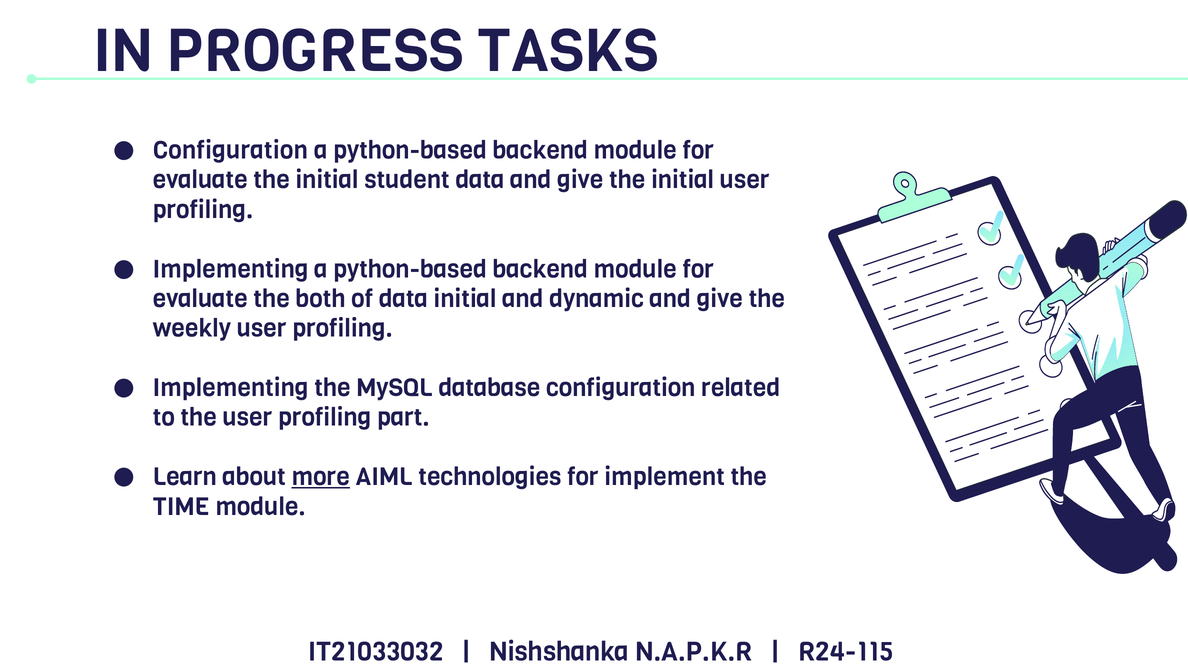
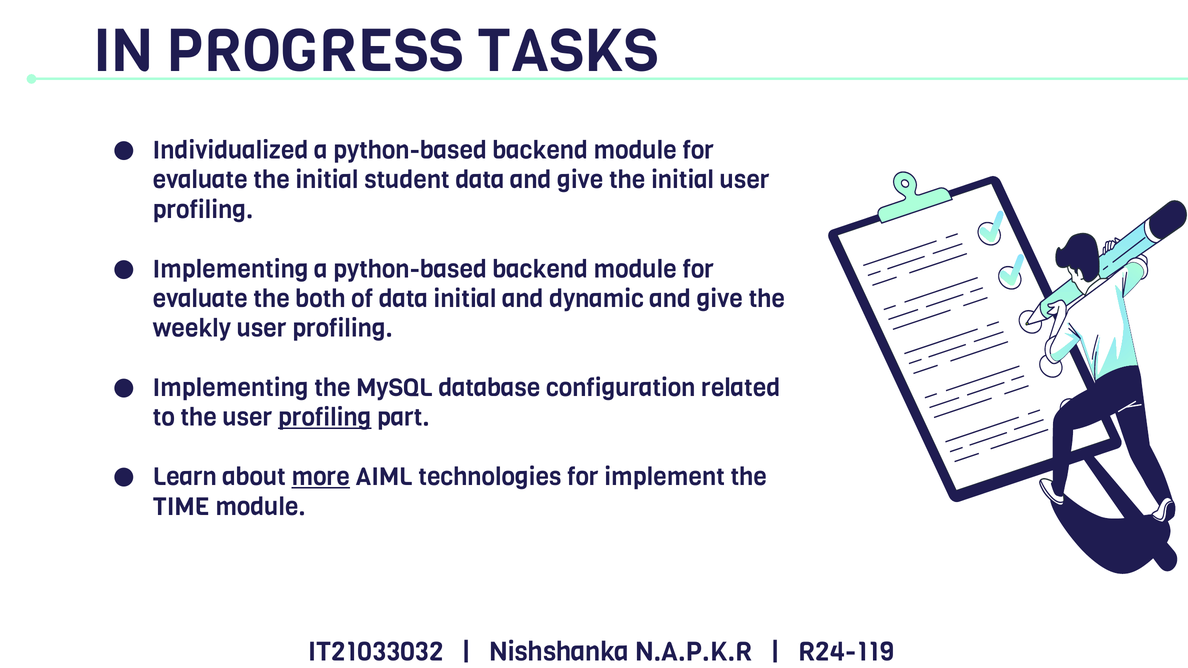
Configuration at (230, 151): Configuration -> Individualized
profiling at (325, 418) underline: none -> present
R24-115: R24-115 -> R24-119
